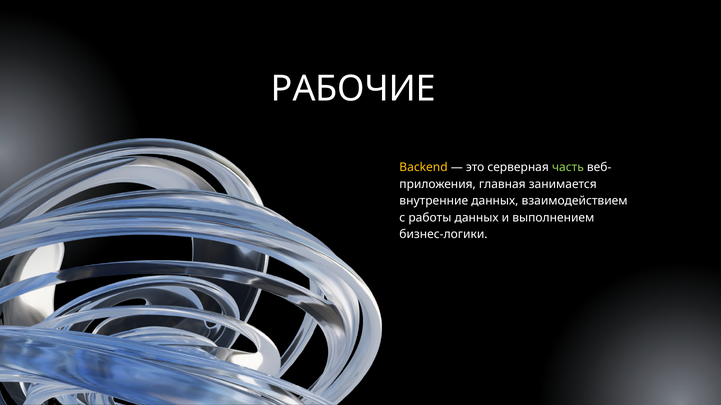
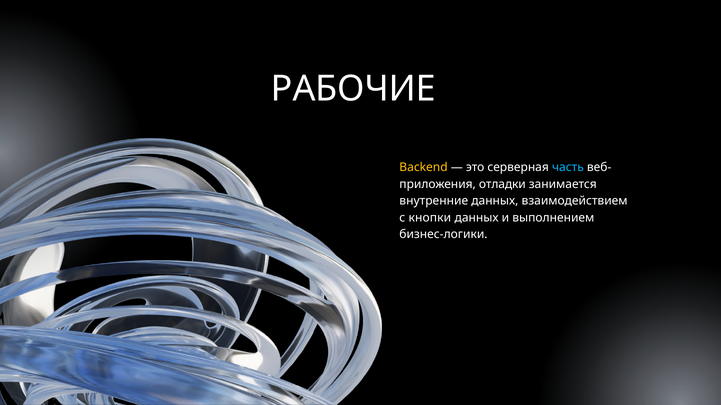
часть colour: light green -> light blue
главная: главная -> отладки
работы: работы -> кнопки
